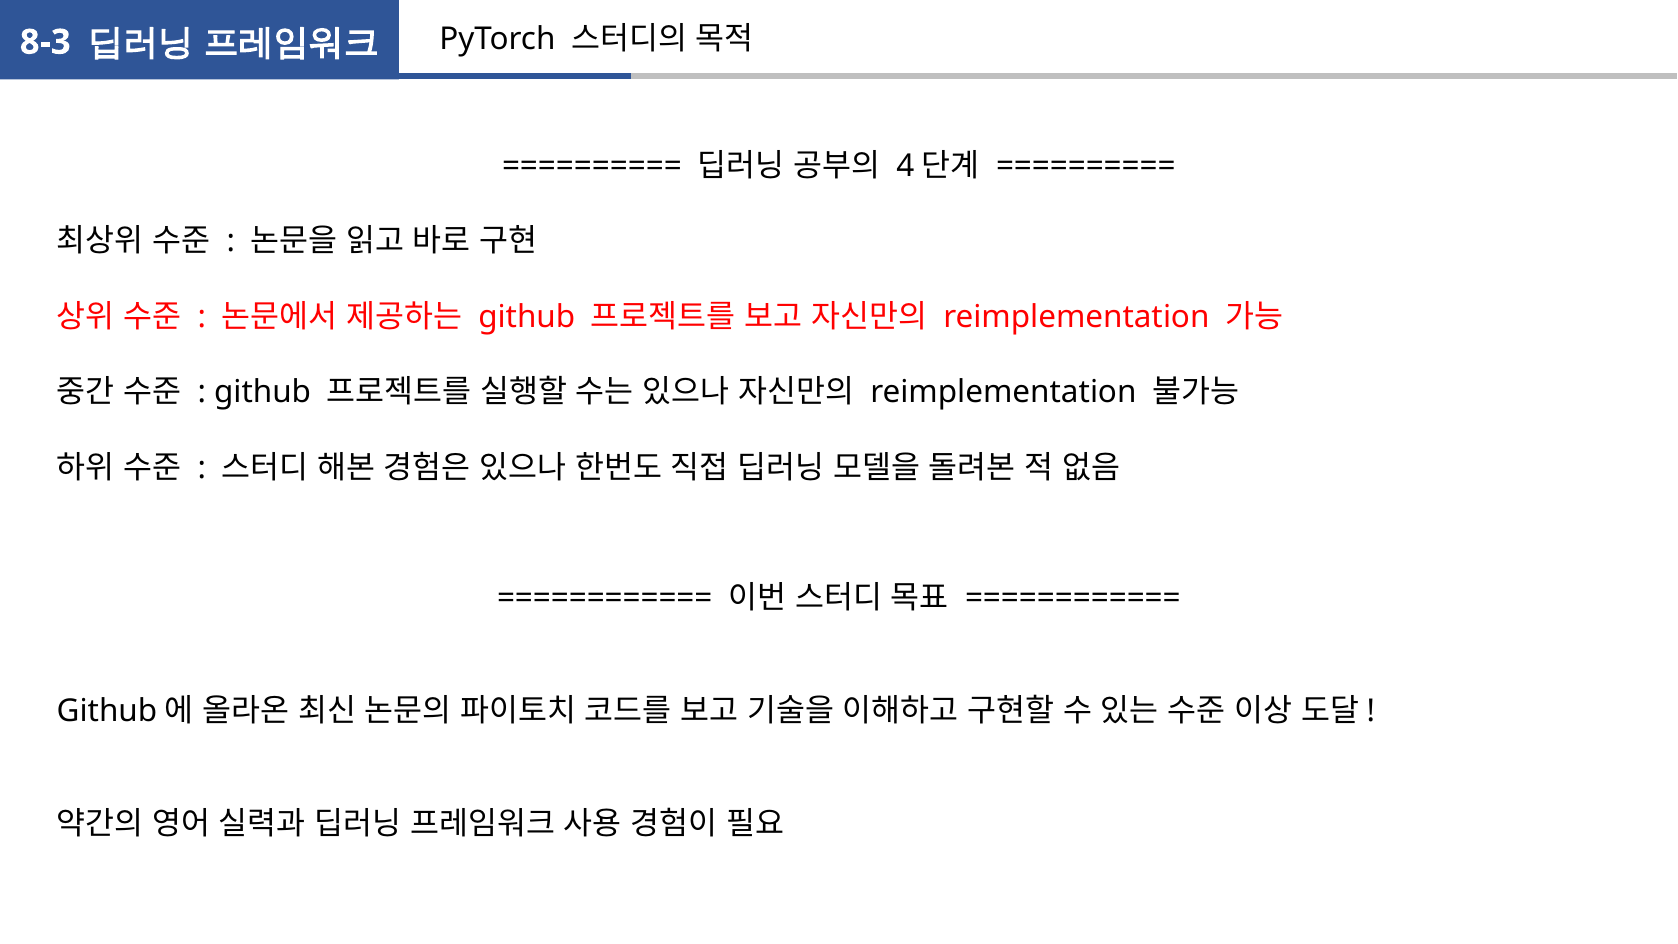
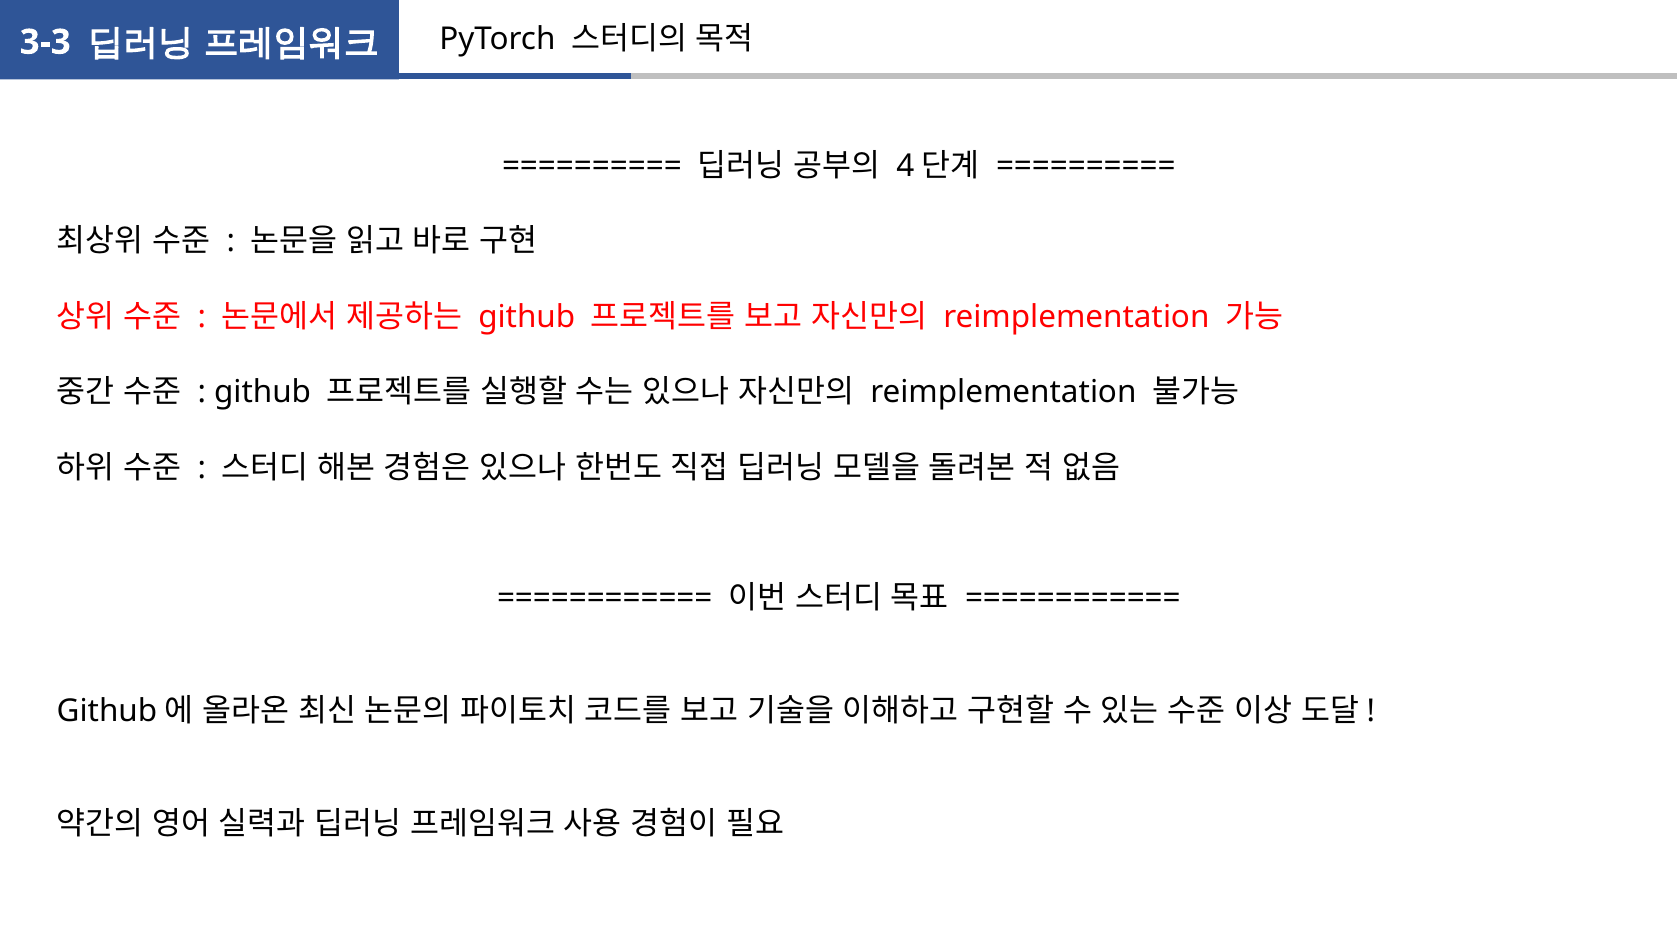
8-3: 8-3 -> 3-3
